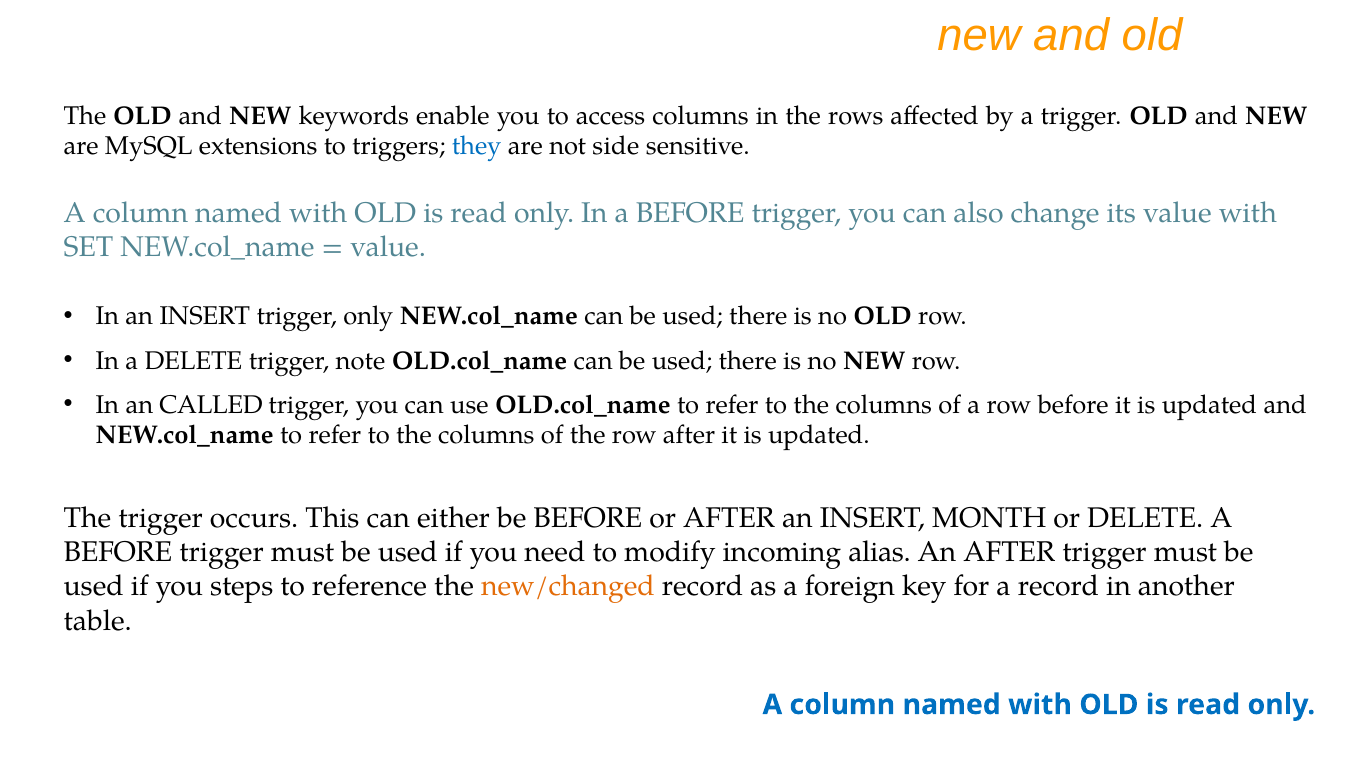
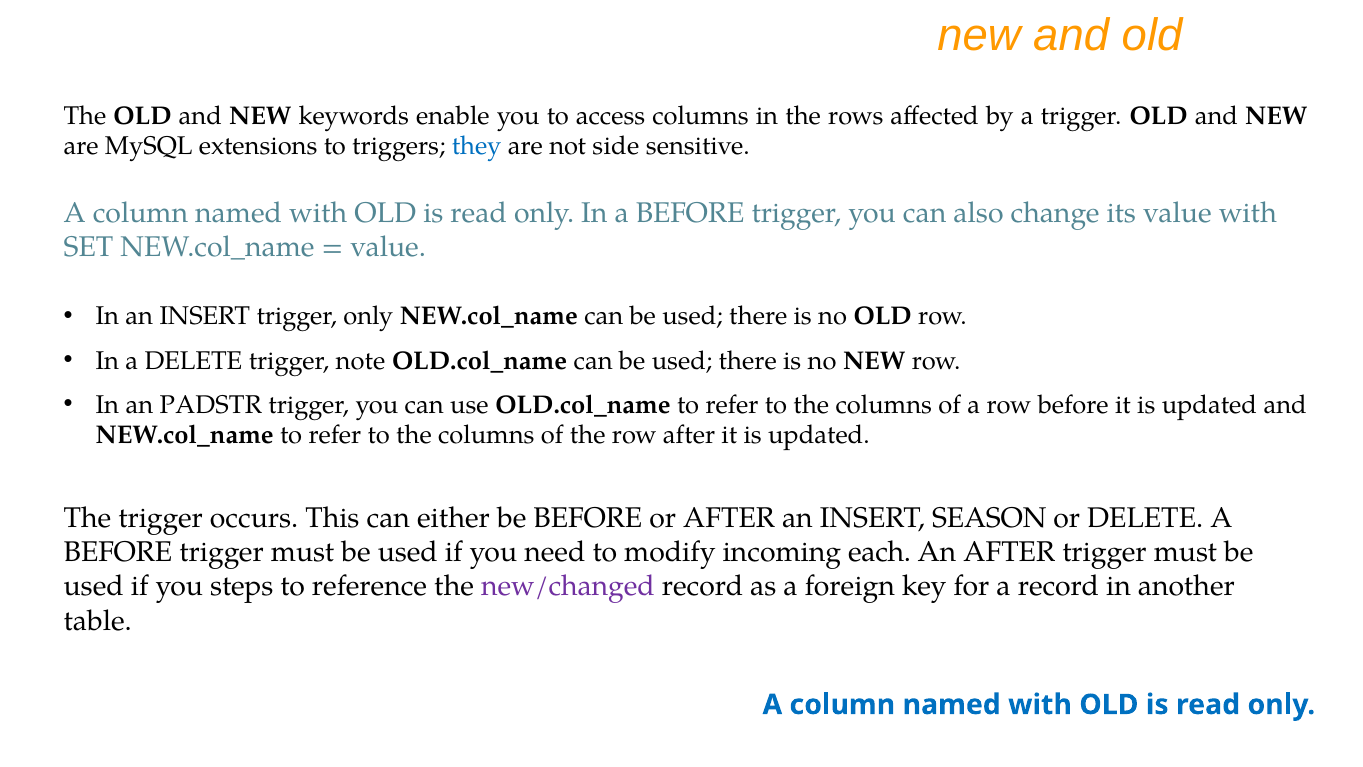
CALLED: CALLED -> PADSTR
MONTH: MONTH -> SEASON
alias: alias -> each
new/changed colour: orange -> purple
